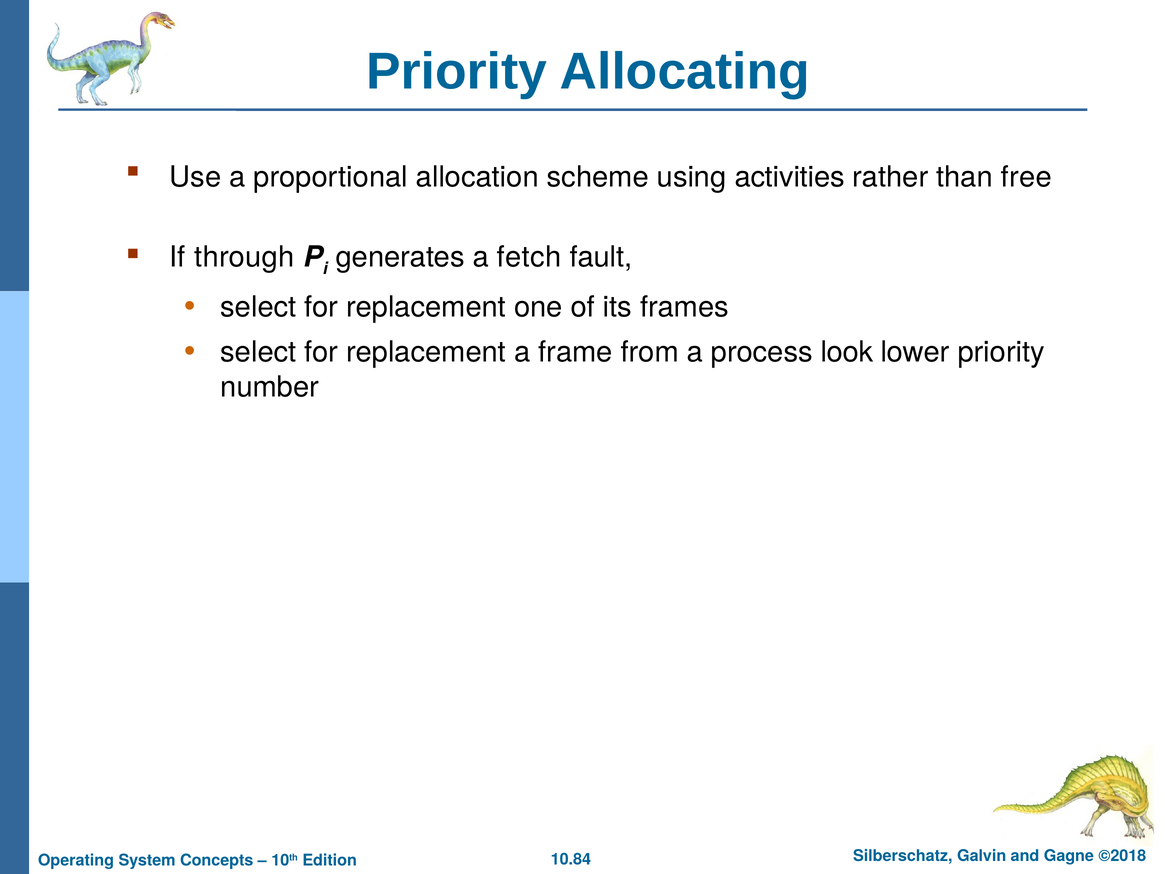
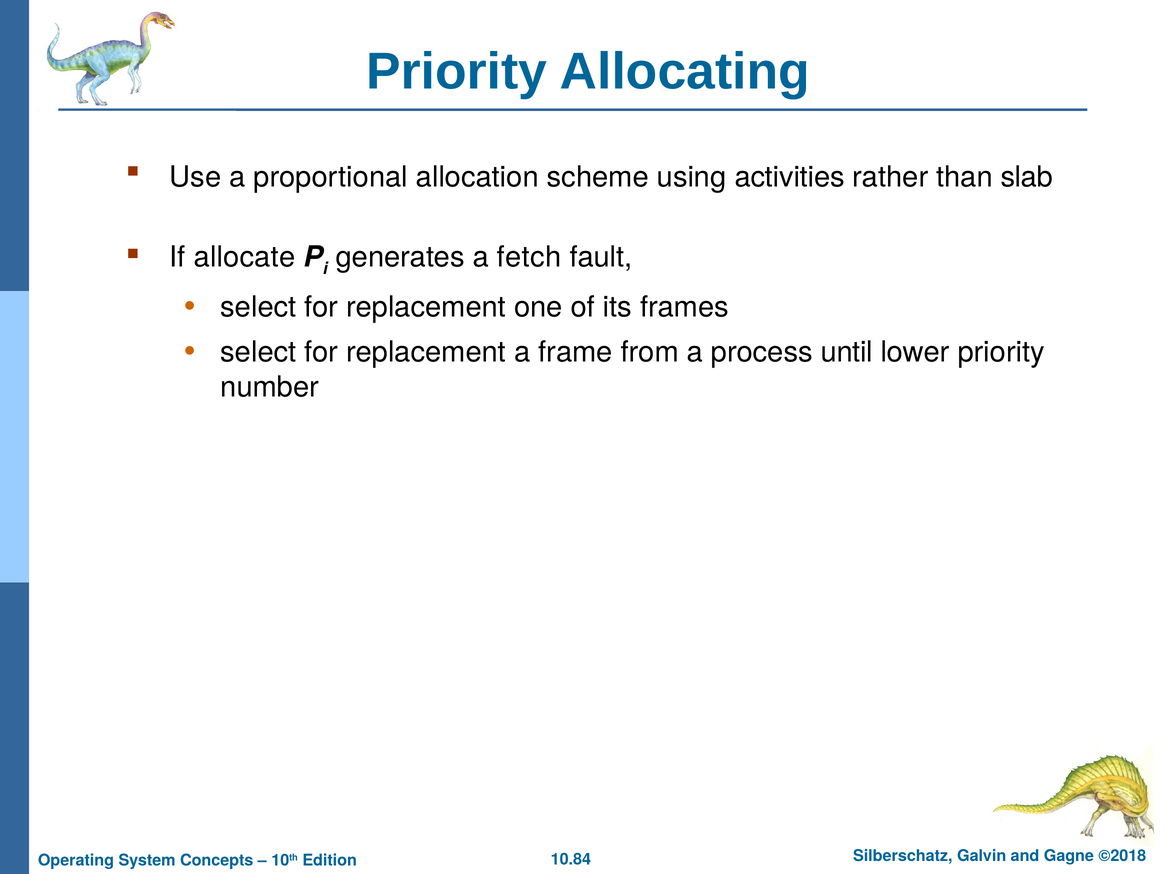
free: free -> slab
through: through -> allocate
look: look -> until
